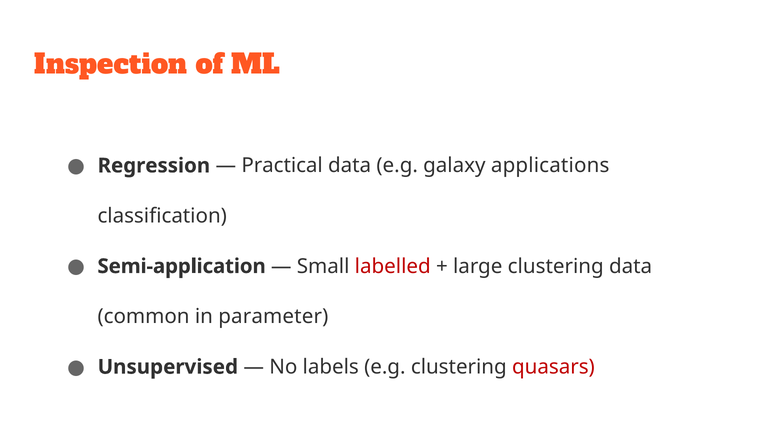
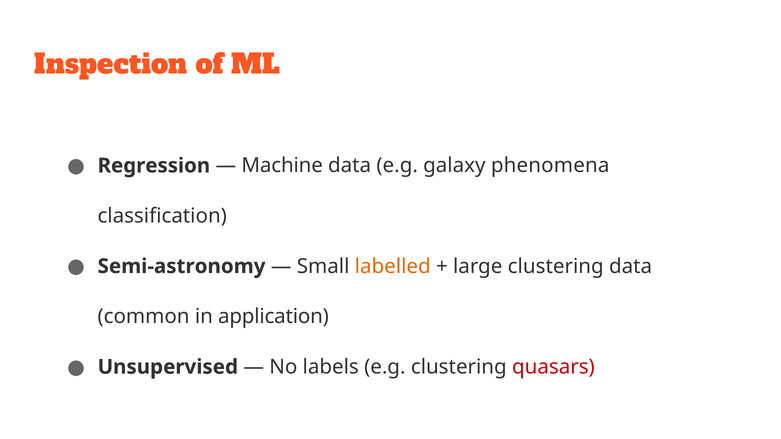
Practical: Practical -> Machine
applications: applications -> phenomena
Semi-application: Semi-application -> Semi-astronomy
labelled colour: red -> orange
parameter: parameter -> application
